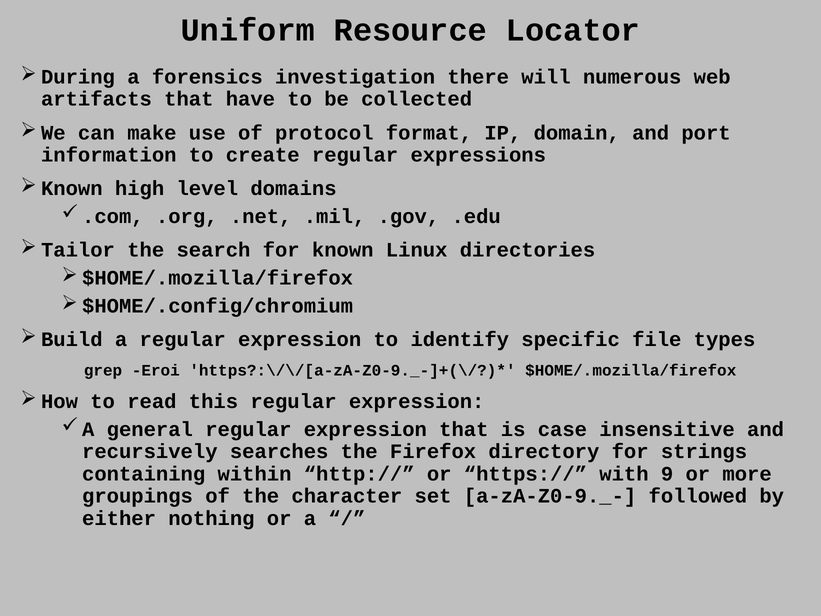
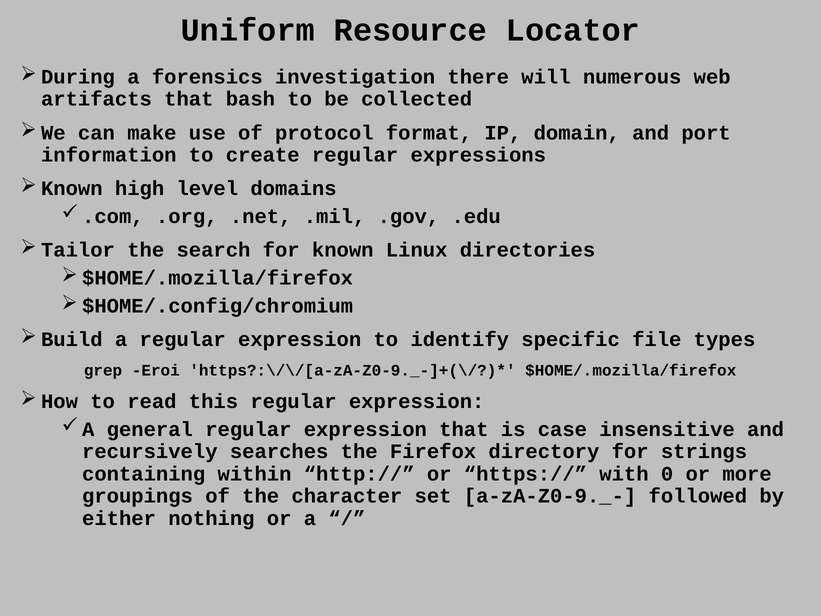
have: have -> bash
9: 9 -> 0
